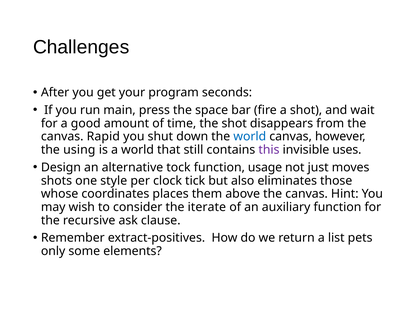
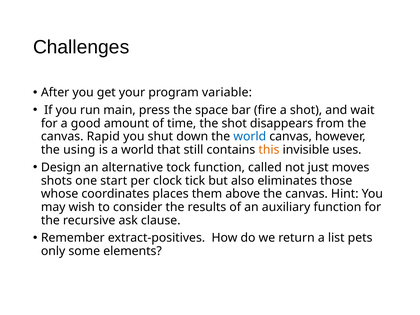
seconds: seconds -> variable
this colour: purple -> orange
usage: usage -> called
style: style -> start
iterate: iterate -> results
